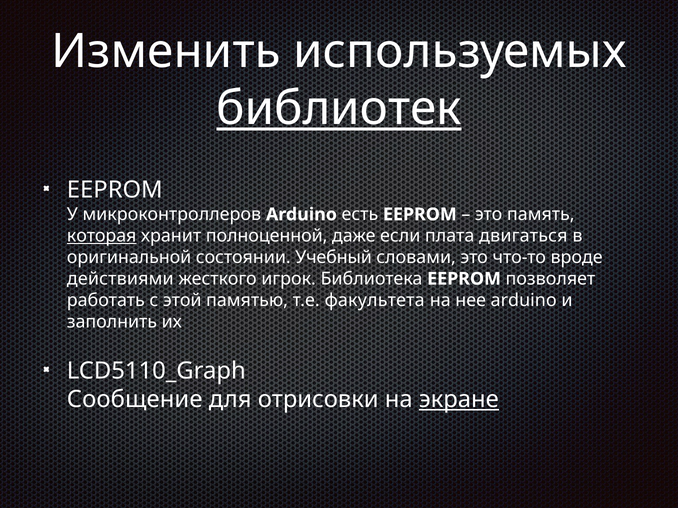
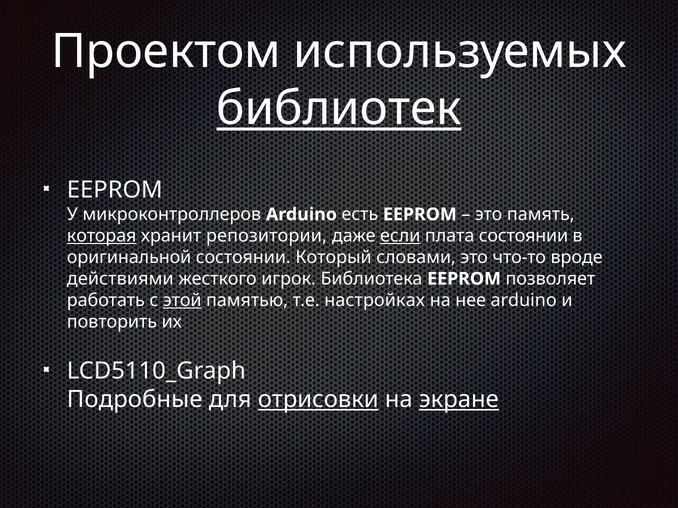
Изменить: Изменить -> Проектом
полноценной: полноценной -> репозитории
если underline: none -> present
плата двигаться: двигаться -> состоянии
Учебный: Учебный -> Который
этой underline: none -> present
факультета: факультета -> настройках
заполнить: заполнить -> повторить
Сообщение: Сообщение -> Подробные
отрисовки underline: none -> present
